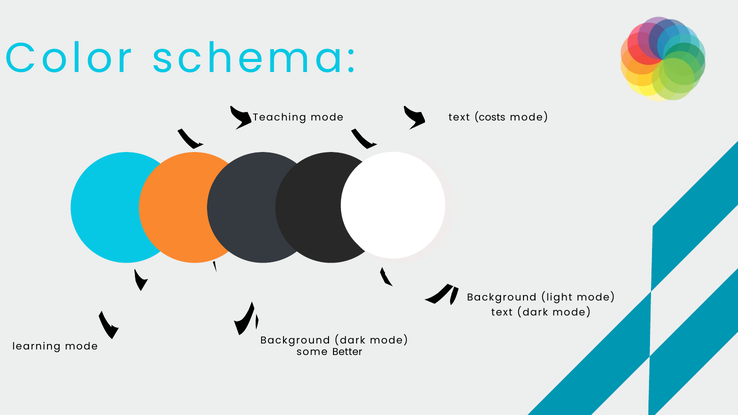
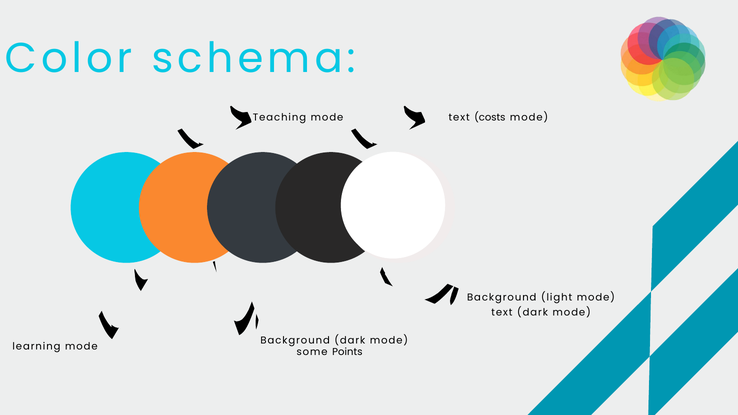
Better: Better -> Points
